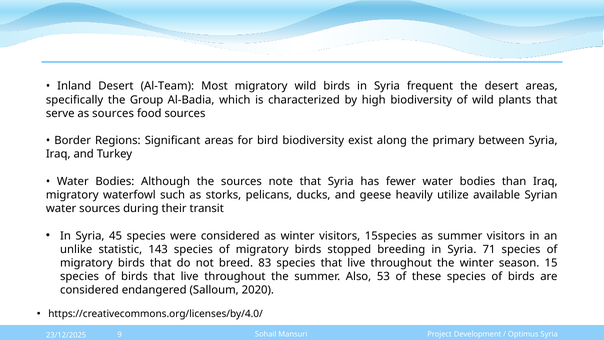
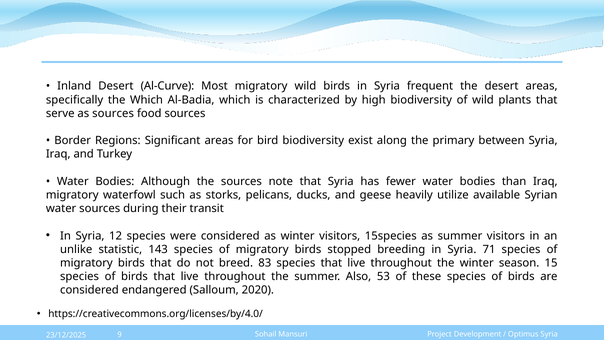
Al-Team: Al-Team -> Al-Curve
the Group: Group -> Which
45: 45 -> 12
